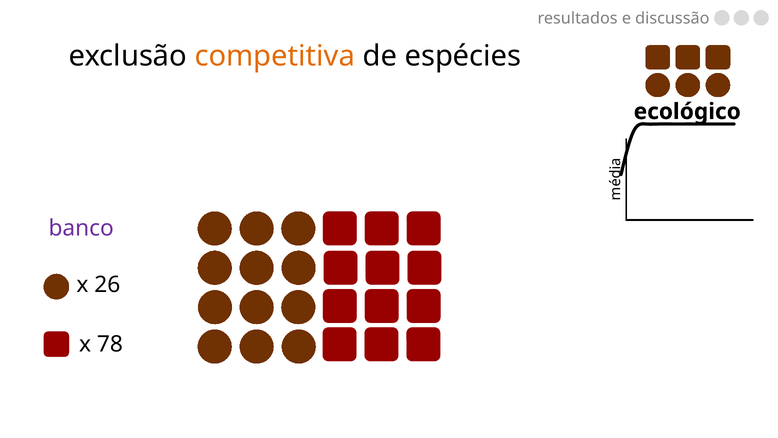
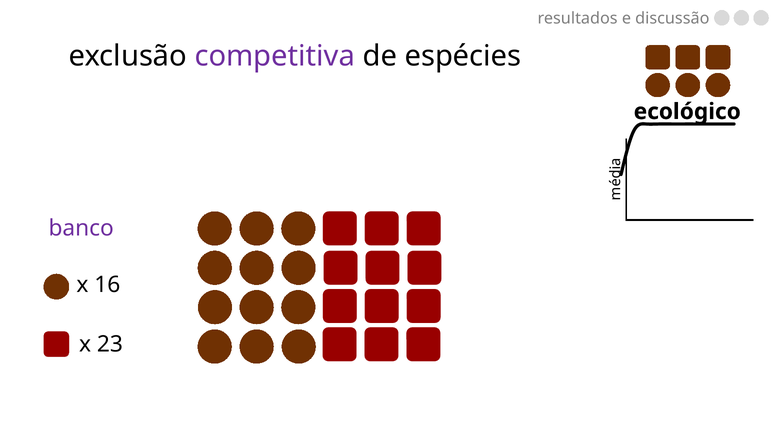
competitiva colour: orange -> purple
26: 26 -> 16
78: 78 -> 23
